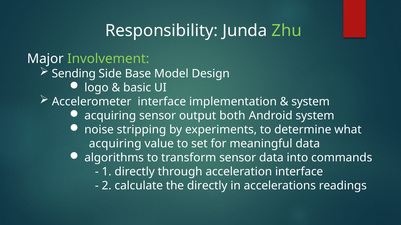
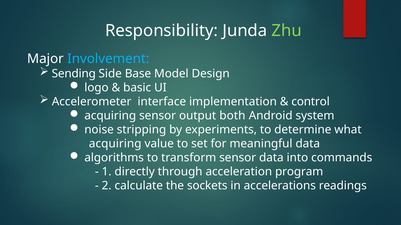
Involvement colour: light green -> light blue
system at (311, 102): system -> control
acceleration interface: interface -> program
the directly: directly -> sockets
